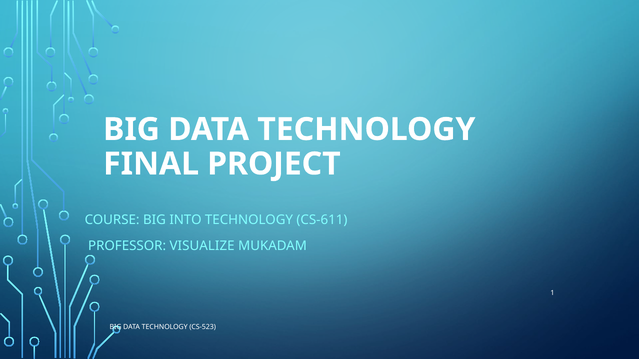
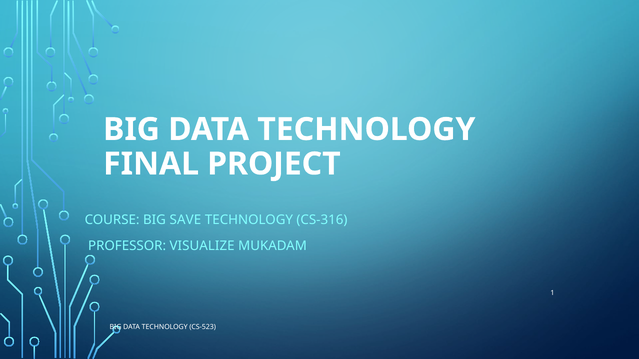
INTO: INTO -> SAVE
CS-611: CS-611 -> CS-316
